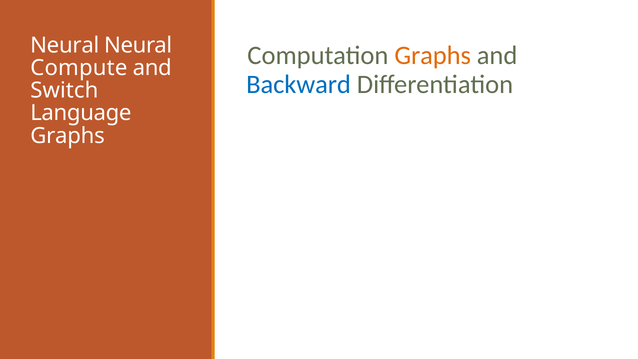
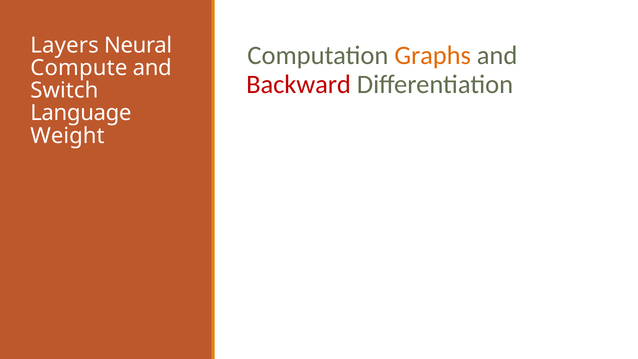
Neural at (65, 45): Neural -> Layers
Backward colour: blue -> red
Graphs at (68, 136): Graphs -> Weight
